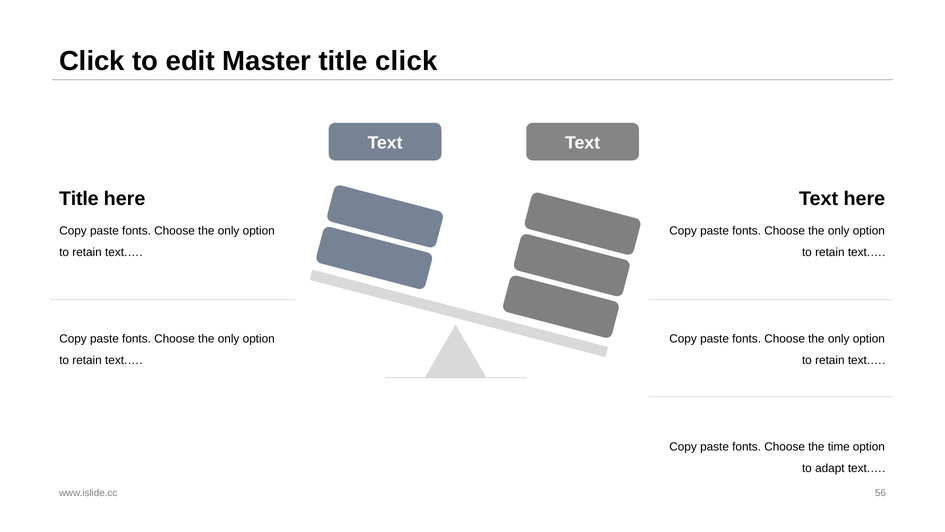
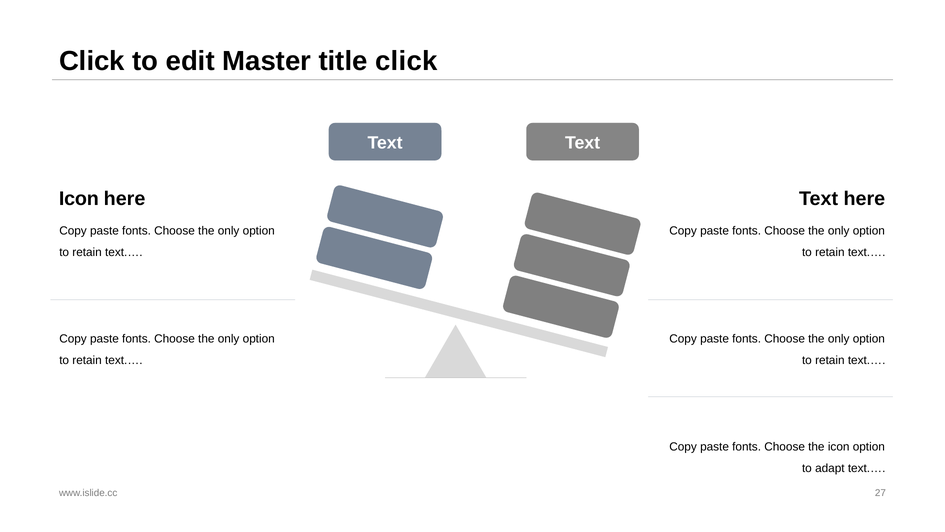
Title at (79, 198): Title -> Icon
the time: time -> icon
56: 56 -> 27
